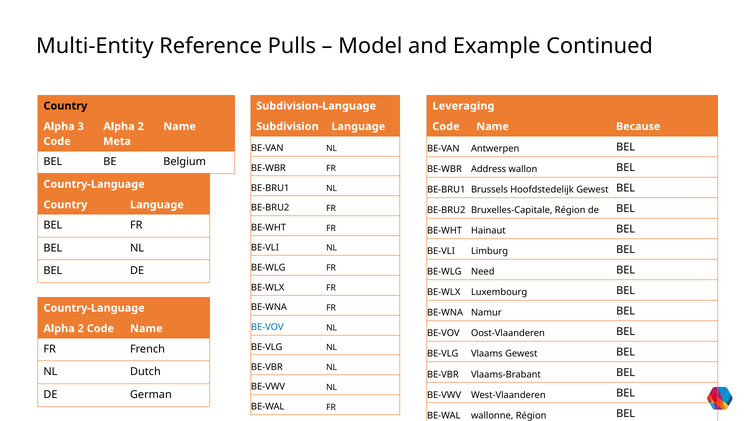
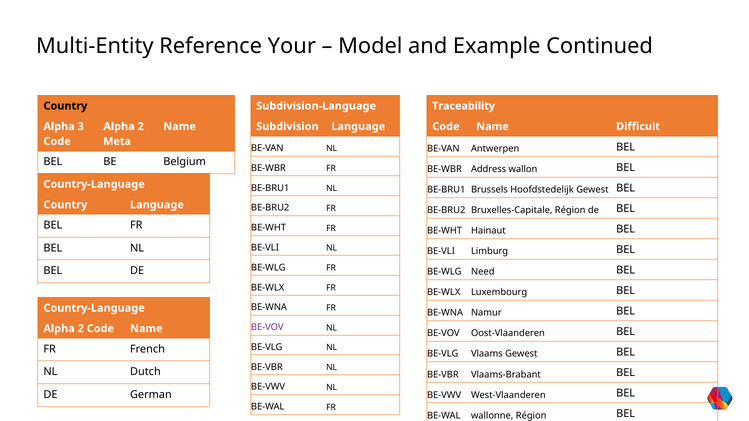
Pulls: Pulls -> Your
Leveraging: Leveraging -> Traceability
Because: Because -> Difficult
BE-VOV at (267, 327) colour: blue -> purple
